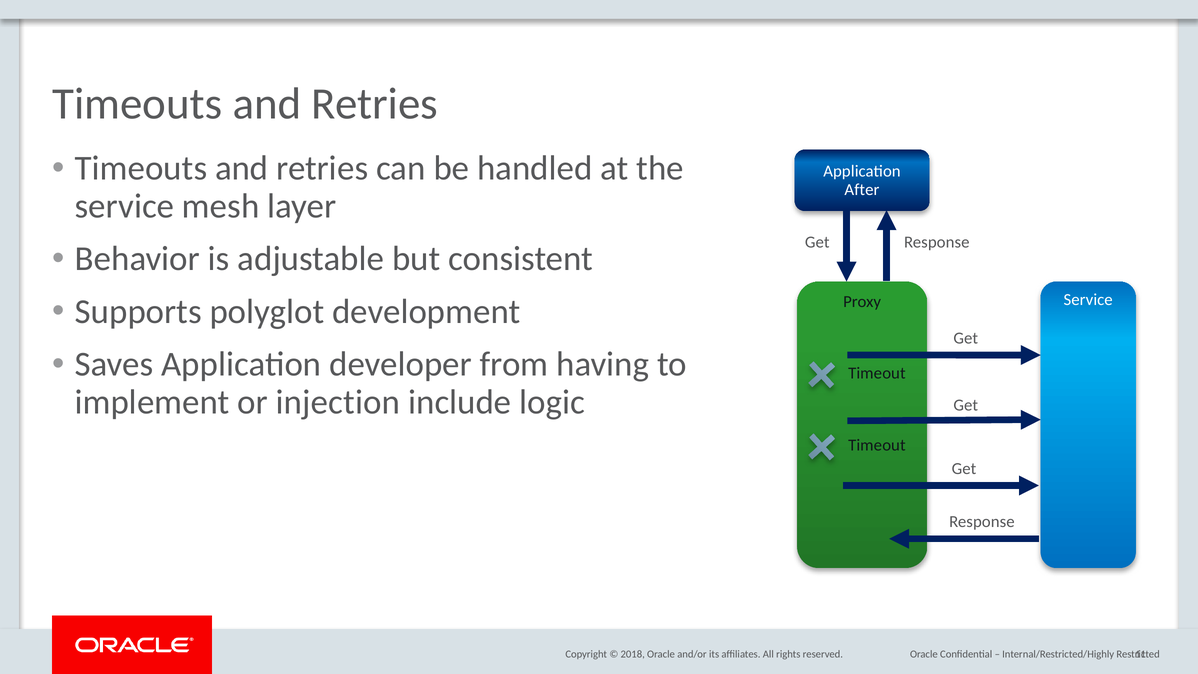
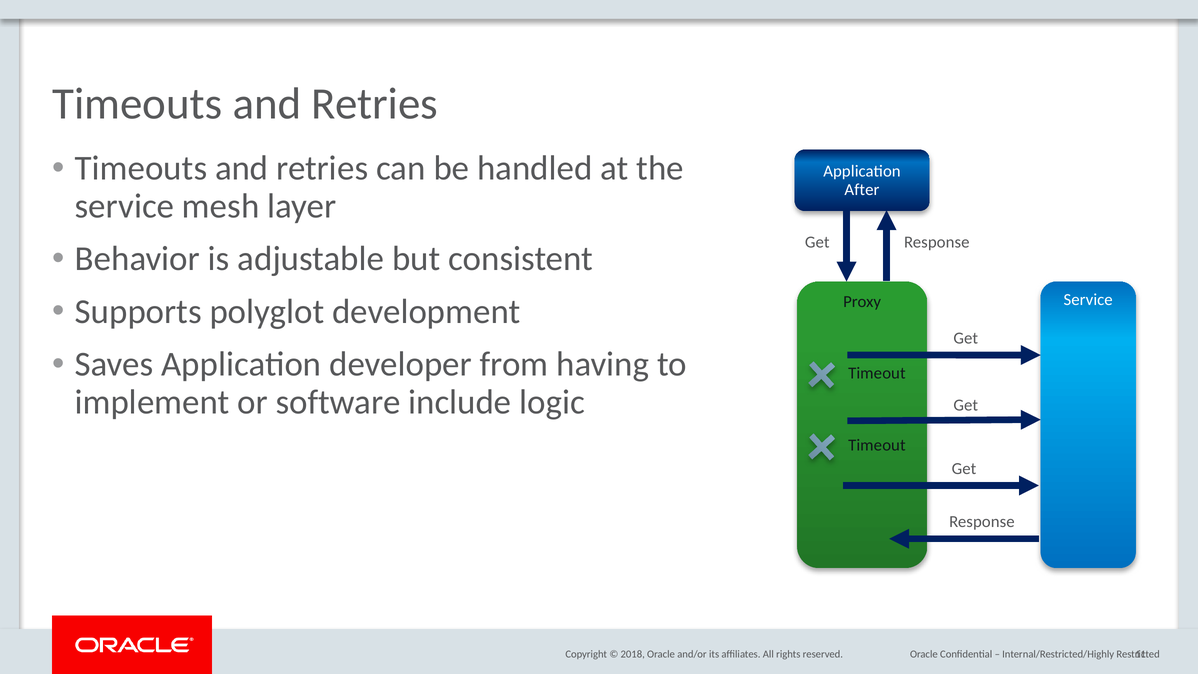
injection: injection -> software
